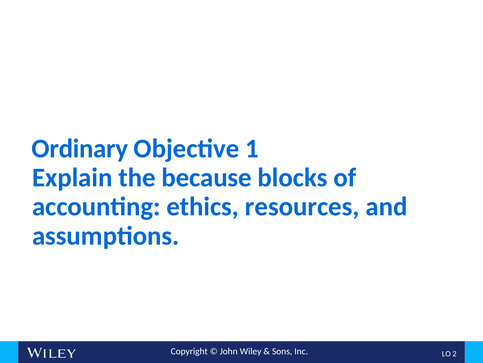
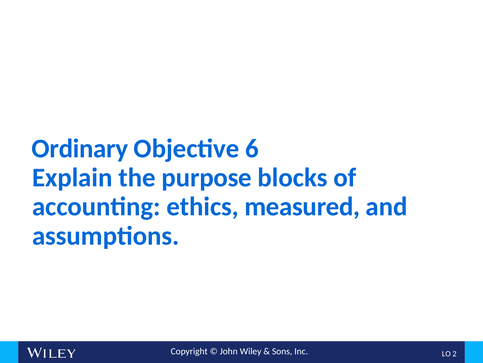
1: 1 -> 6
because: because -> purpose
resources: resources -> measured
